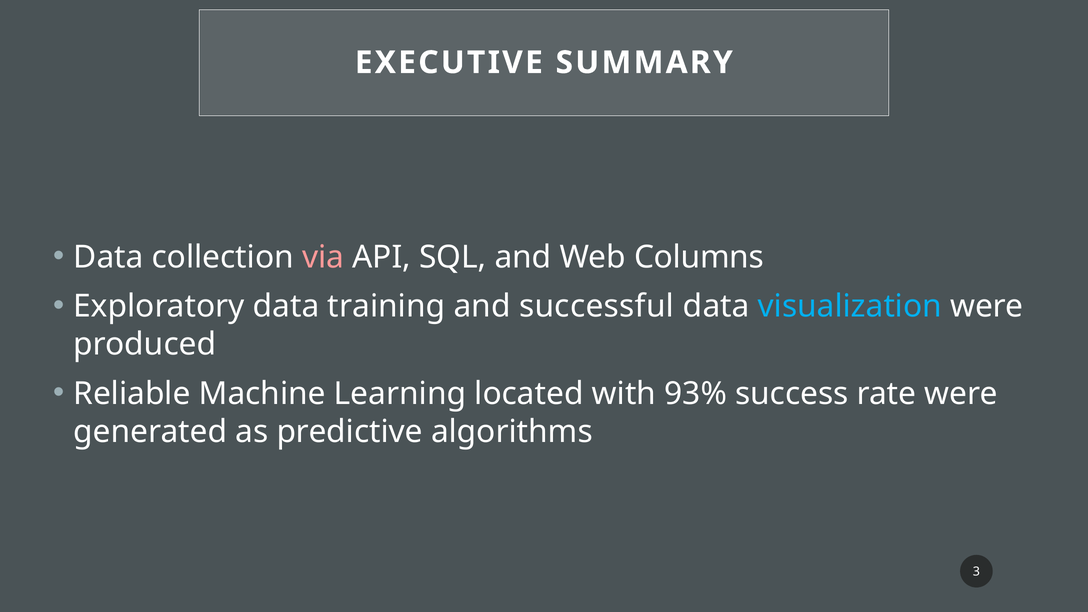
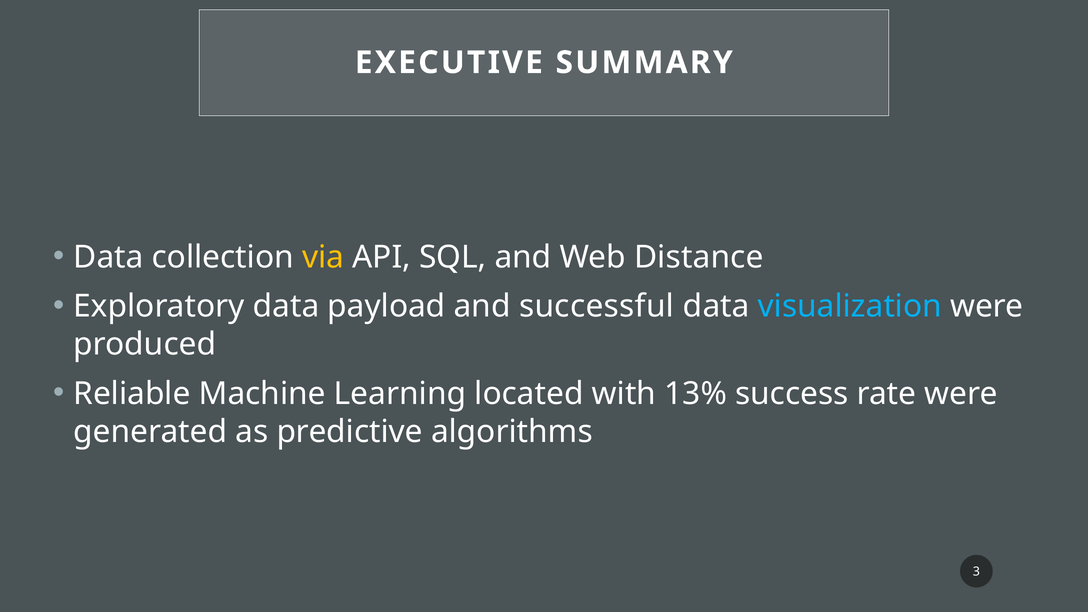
via colour: pink -> yellow
Columns: Columns -> Distance
training: training -> payload
93%: 93% -> 13%
